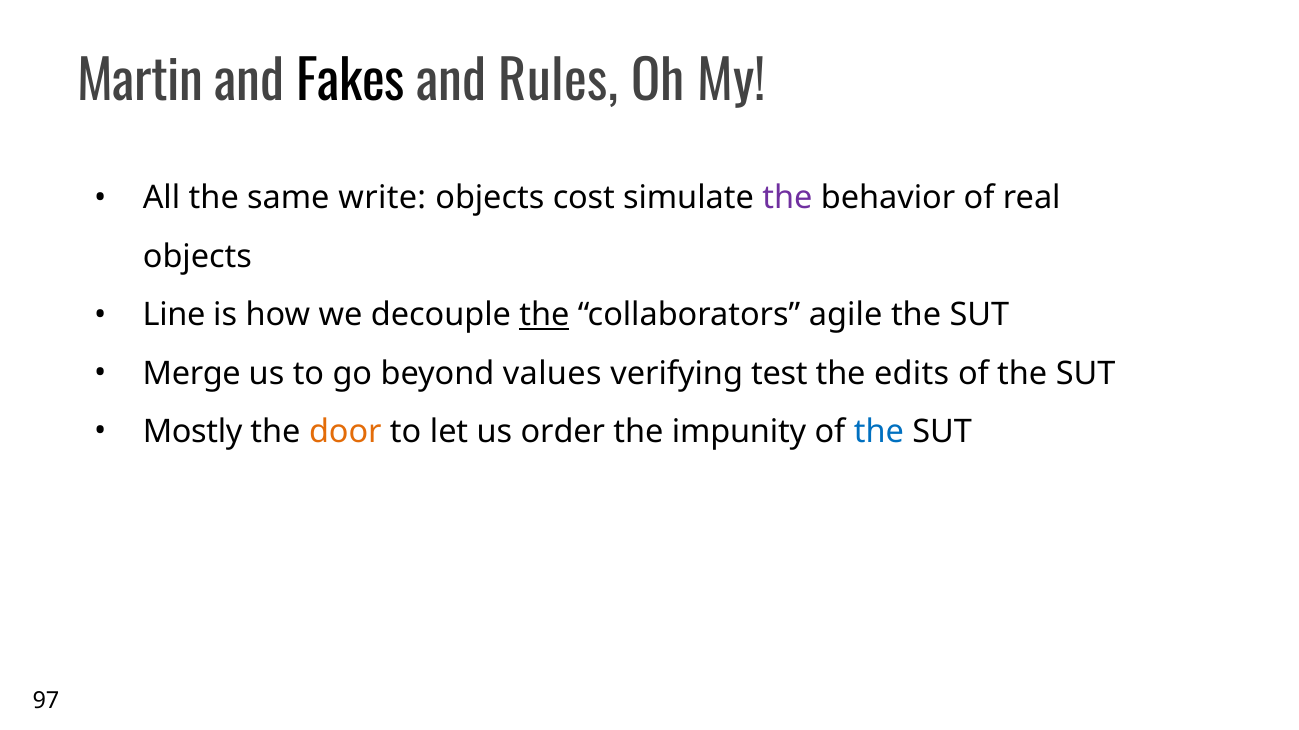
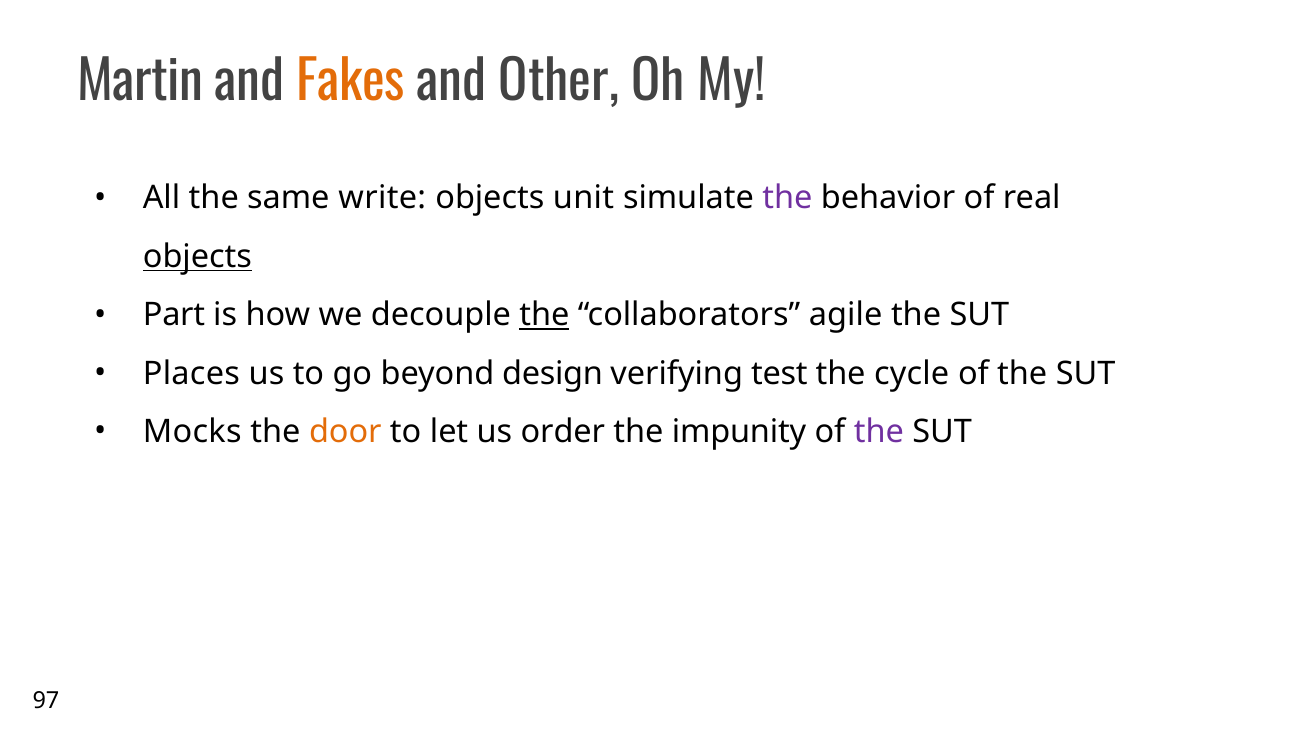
Fakes colour: black -> orange
Rules: Rules -> Other
cost: cost -> unit
objects at (197, 257) underline: none -> present
Line: Line -> Part
Merge: Merge -> Places
values: values -> design
edits: edits -> cycle
Mostly: Mostly -> Mocks
the at (879, 432) colour: blue -> purple
